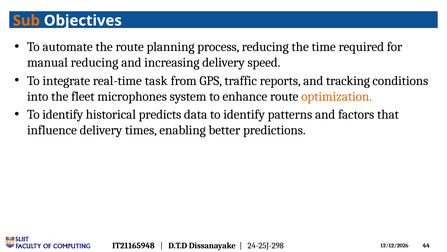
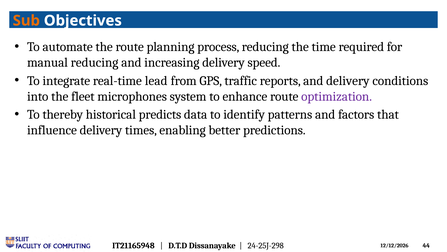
task: task -> lead
and tracking: tracking -> delivery
optimization colour: orange -> purple
identify at (63, 114): identify -> thereby
